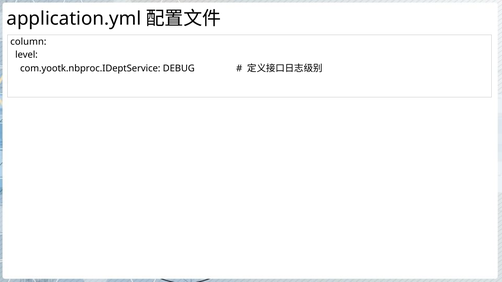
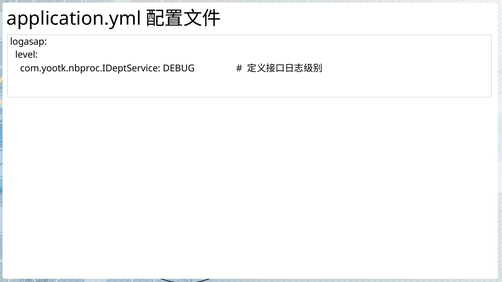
column: column -> logasap
